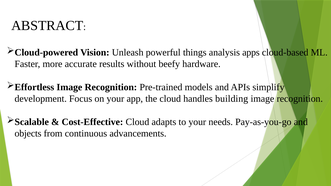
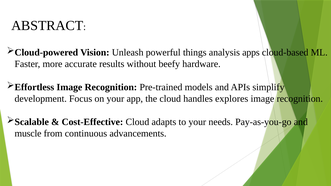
building: building -> explores
objects: objects -> muscle
